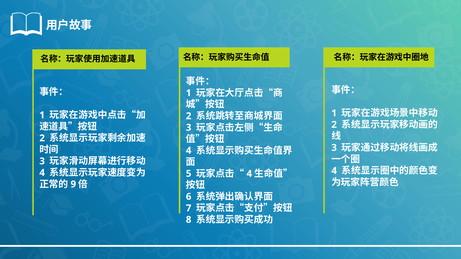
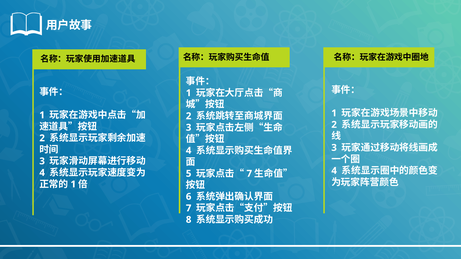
4 at (249, 174): 4 -> 7
9 at (73, 184): 9 -> 1
